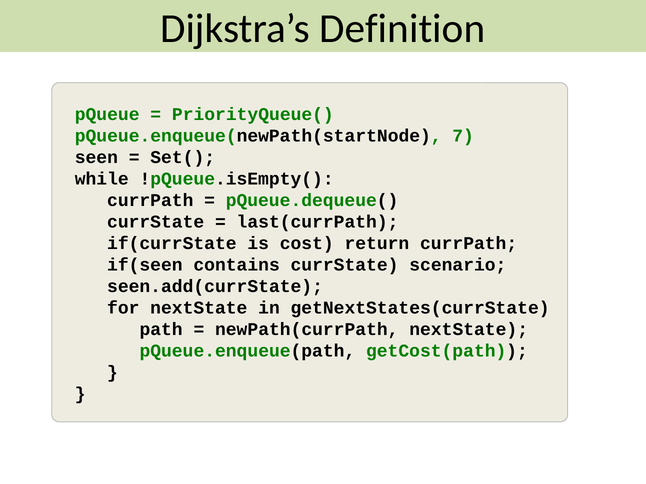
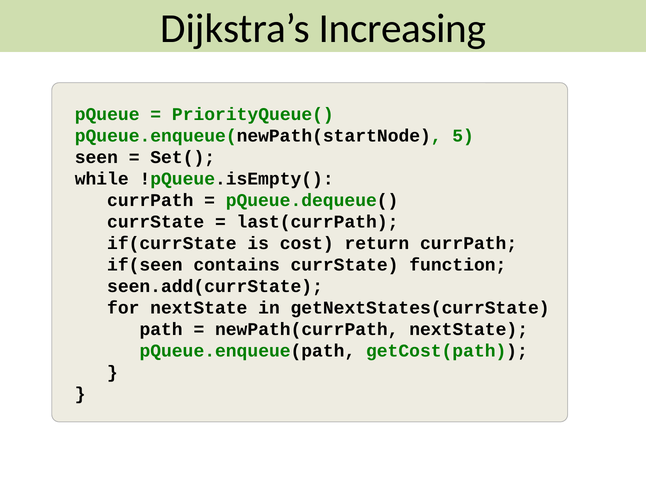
Definition: Definition -> Increasing
7: 7 -> 5
scenario: scenario -> function
